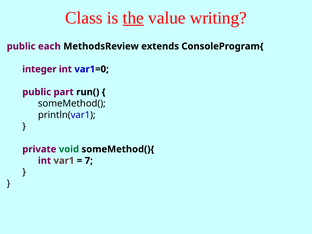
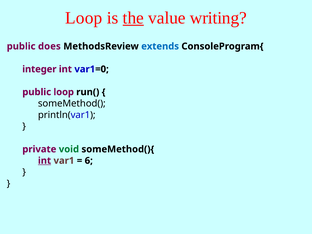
Class at (84, 18): Class -> Loop
each: each -> does
extends colour: black -> blue
public part: part -> loop
int at (45, 161) underline: none -> present
7: 7 -> 6
